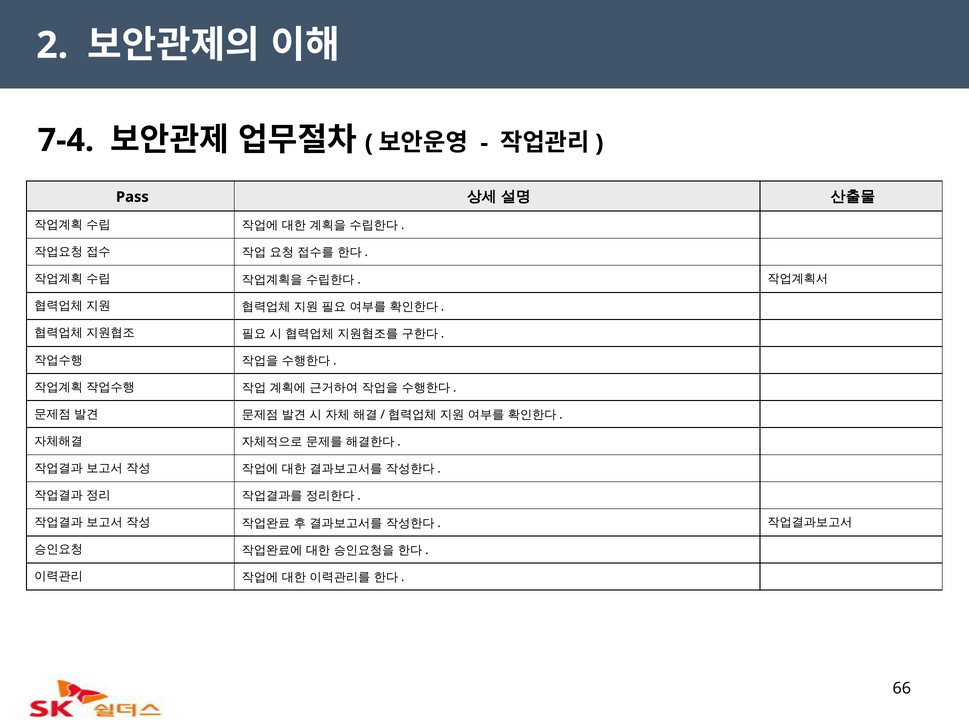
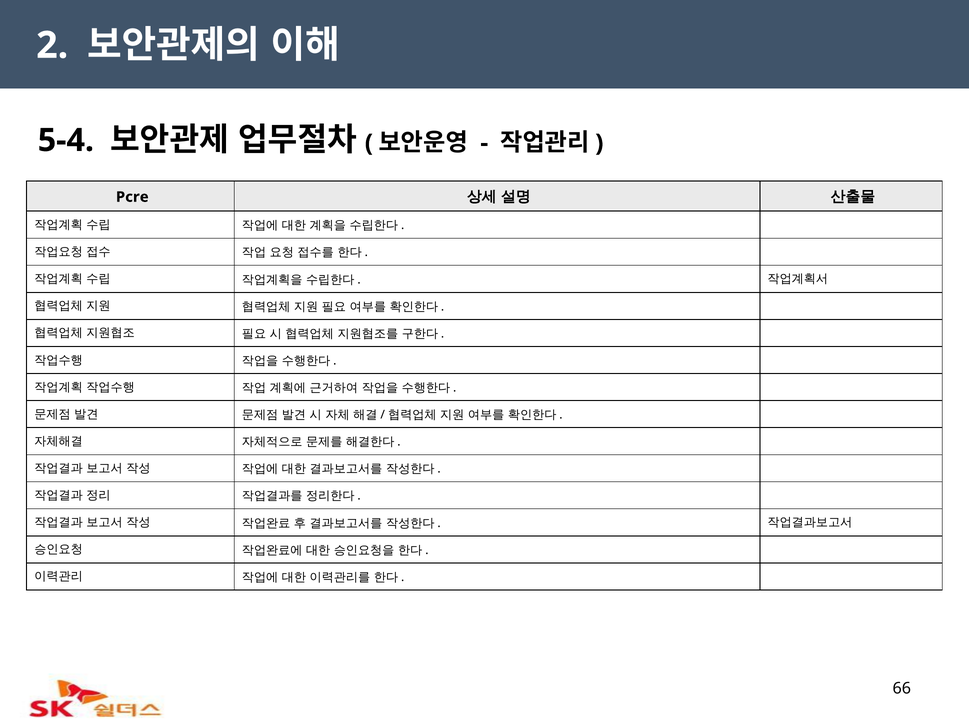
7-4: 7-4 -> 5-4
Pass: Pass -> Pcre
